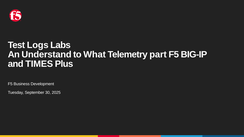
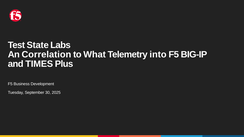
Logs: Logs -> State
Understand: Understand -> Correlation
part: part -> into
